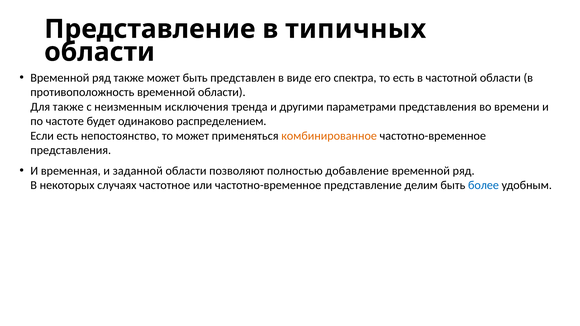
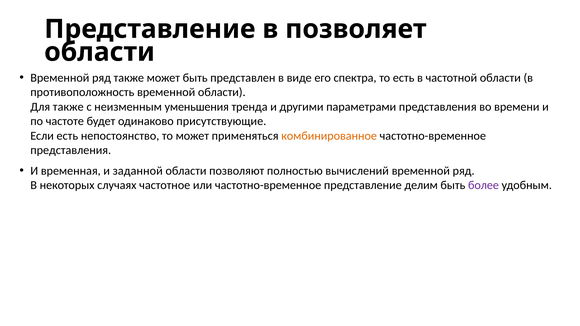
типичных: типичных -> позволяет
исключения: исключения -> уменьшения
распределением: распределением -> присутствующие
добавление: добавление -> вычислений
более colour: blue -> purple
